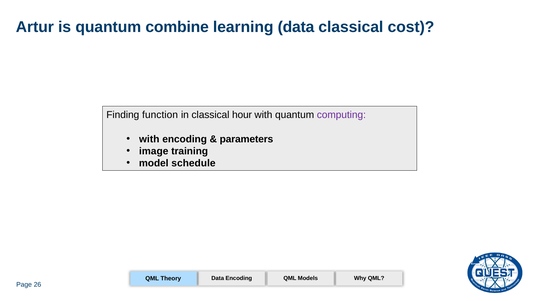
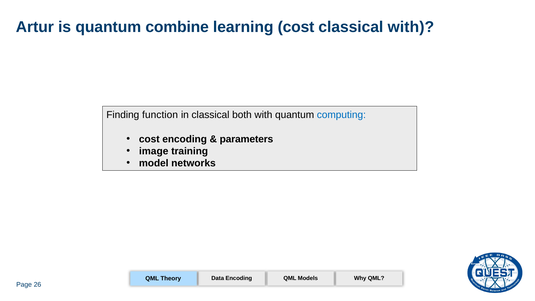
learning data: data -> cost
classical cost: cost -> with
hour: hour -> both
computing colour: purple -> blue
with at (149, 139): with -> cost
schedule: schedule -> networks
